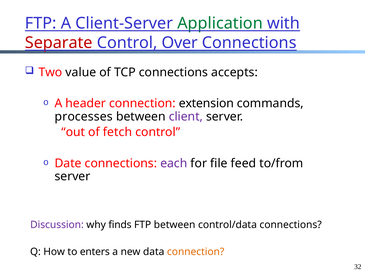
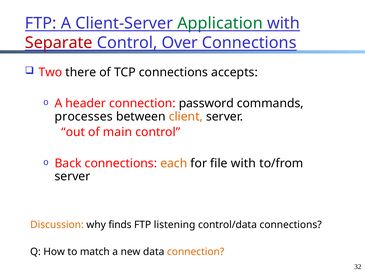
value: value -> there
extension: extension -> password
client colour: purple -> orange
fetch: fetch -> main
Date: Date -> Back
each colour: purple -> orange
file feed: feed -> with
Discussion colour: purple -> orange
FTP between: between -> listening
enters: enters -> match
